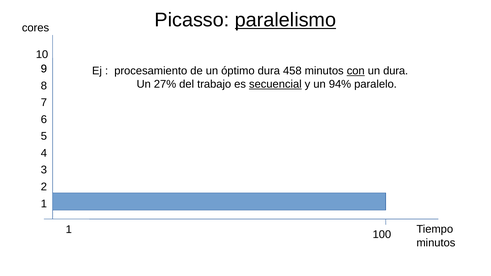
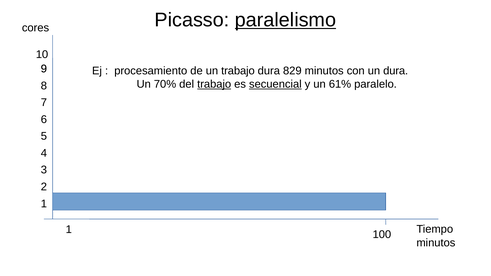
un óptimo: óptimo -> trabajo
458: 458 -> 829
con underline: present -> none
27%: 27% -> 70%
trabajo at (214, 84) underline: none -> present
94%: 94% -> 61%
